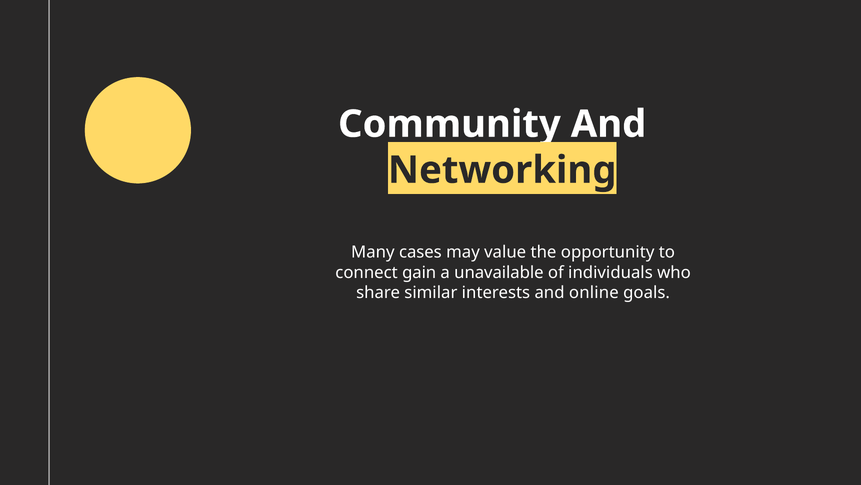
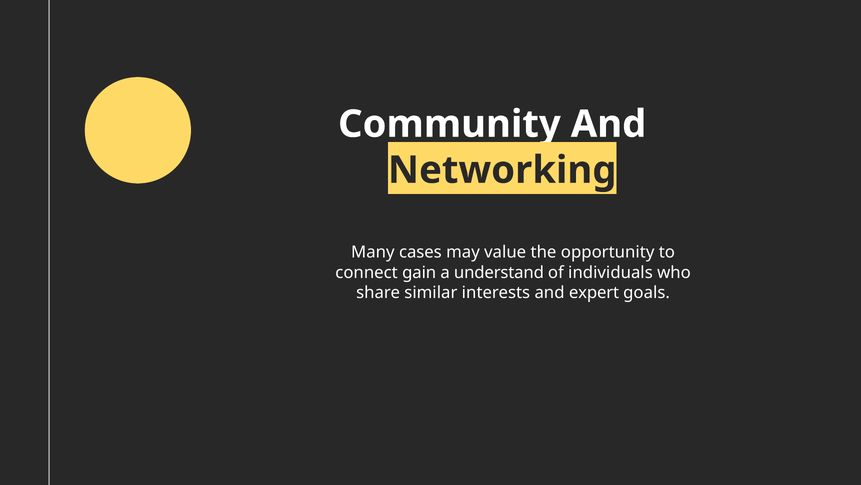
unavailable: unavailable -> understand
online: online -> expert
